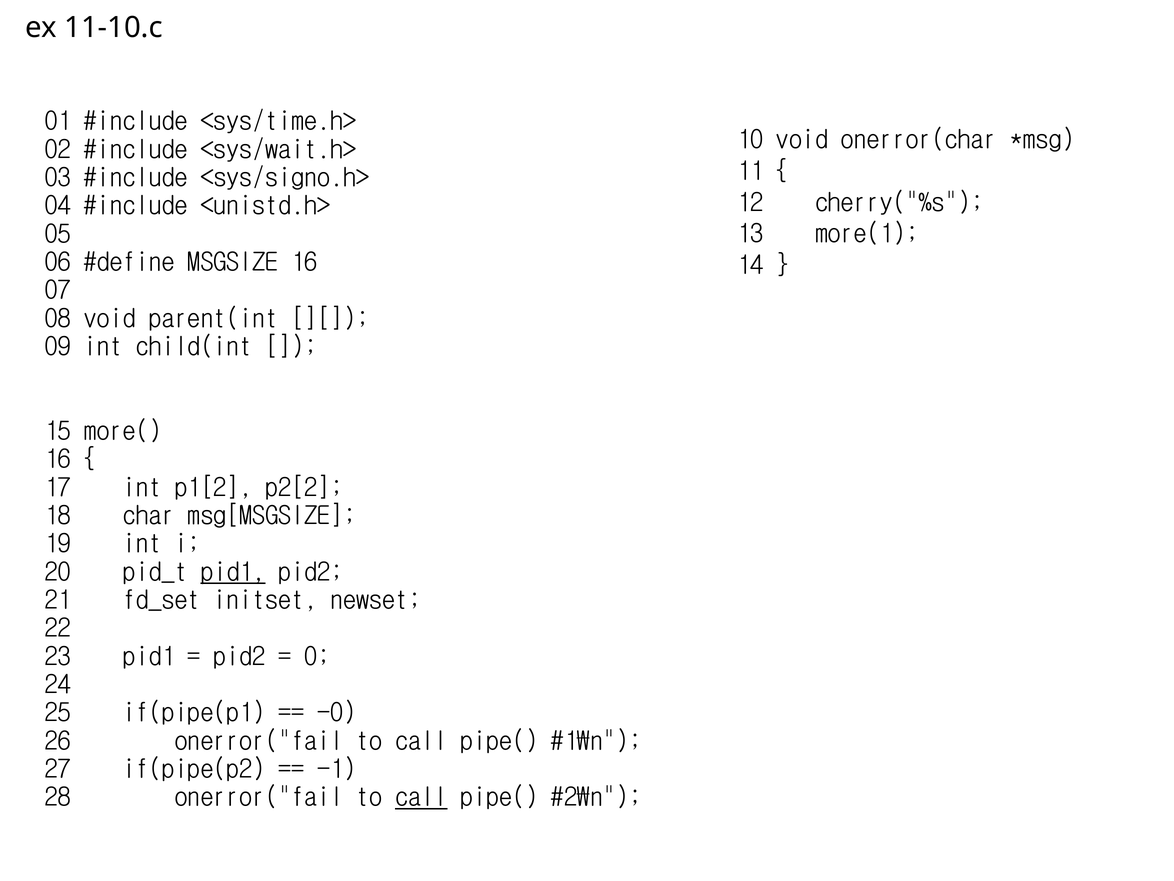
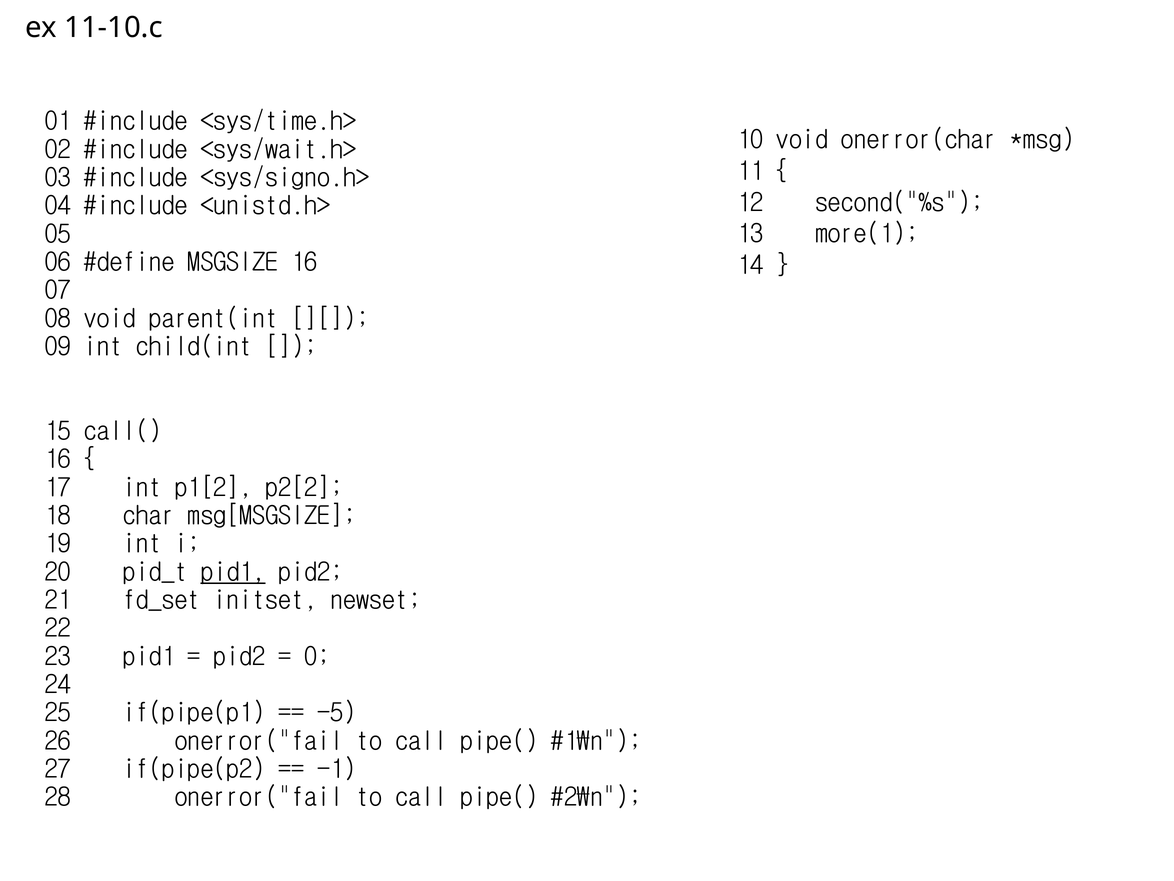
cherry("%s: cherry("%s -> second("%s
more(: more( -> call(
-0: -0 -> -5
call at (421, 797) underline: present -> none
